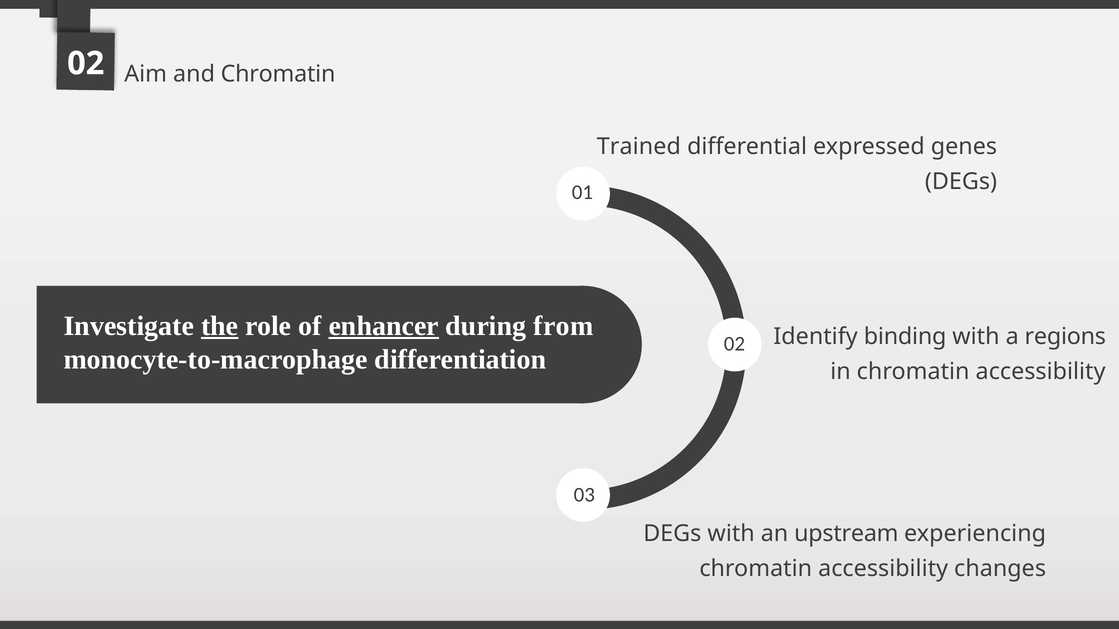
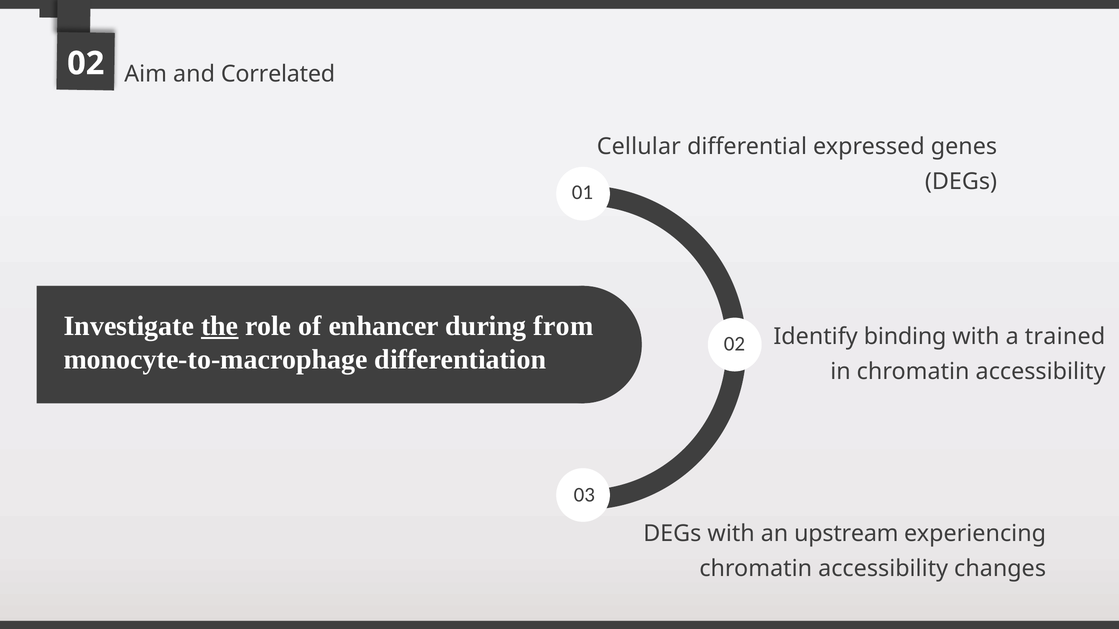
and Chromatin: Chromatin -> Correlated
Trained: Trained -> Cellular
enhancer underline: present -> none
regions: regions -> trained
